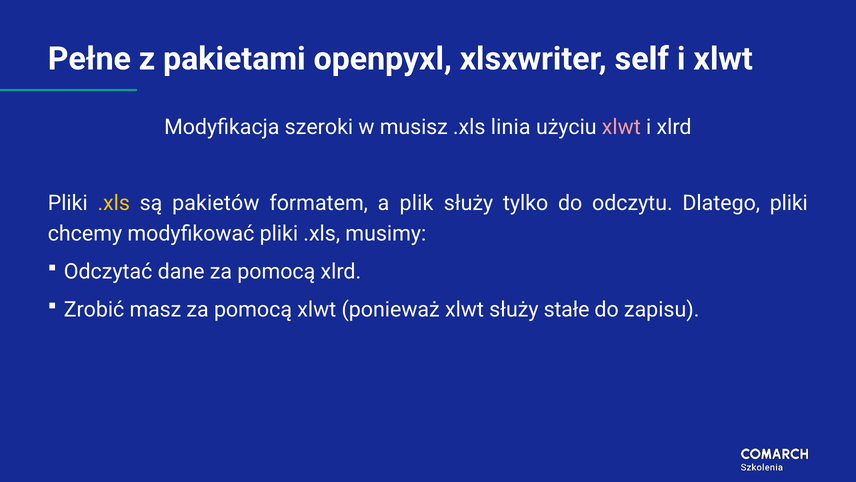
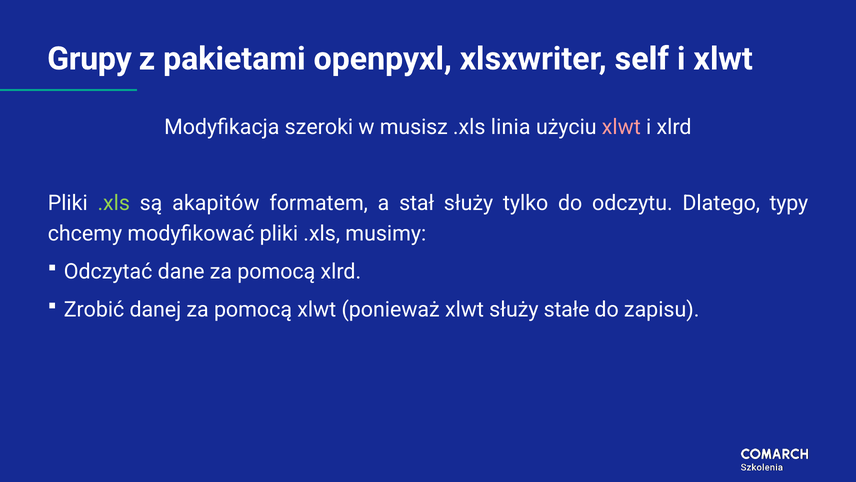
Pełne: Pełne -> Grupy
.xls at (114, 203) colour: yellow -> light green
pakietów: pakietów -> akapitów
plik: plik -> stał
Dlatego pliki: pliki -> typy
masz: masz -> danej
